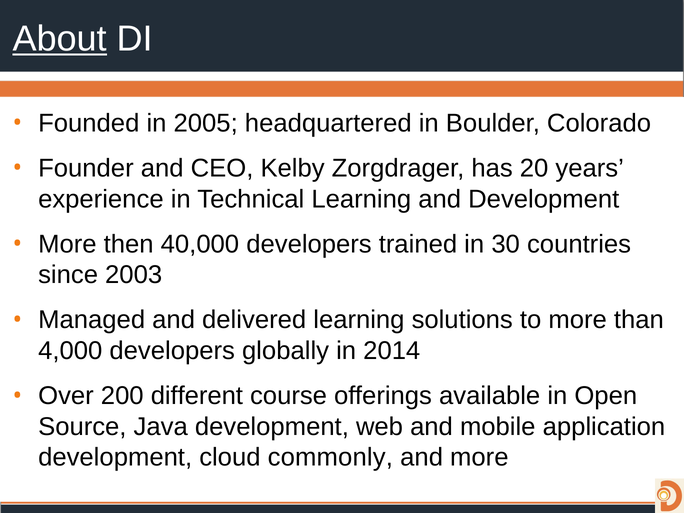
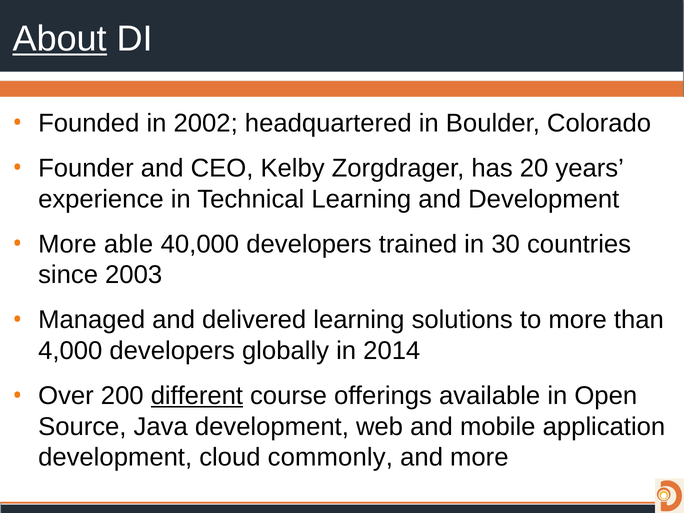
2005: 2005 -> 2002
then: then -> able
different underline: none -> present
